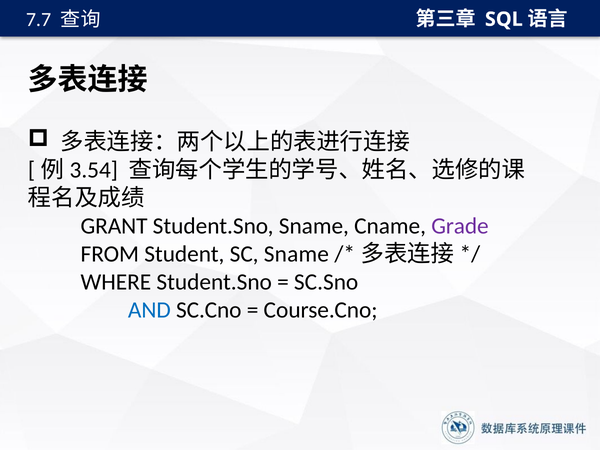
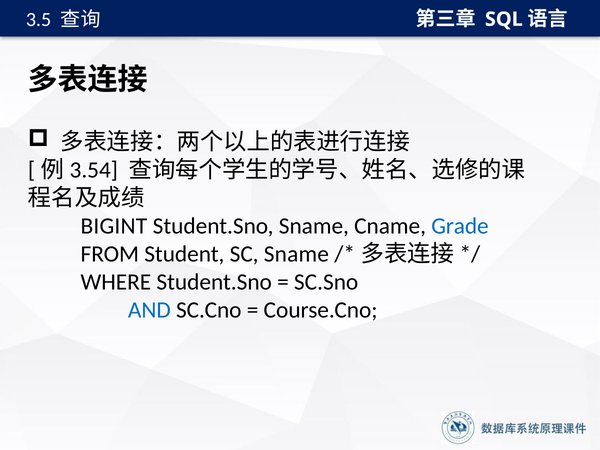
7.7: 7.7 -> 3.5
GRANT: GRANT -> BIGINT
Grade colour: purple -> blue
